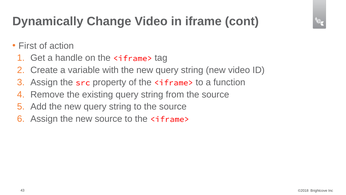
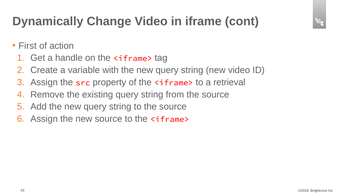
function: function -> retrieval
